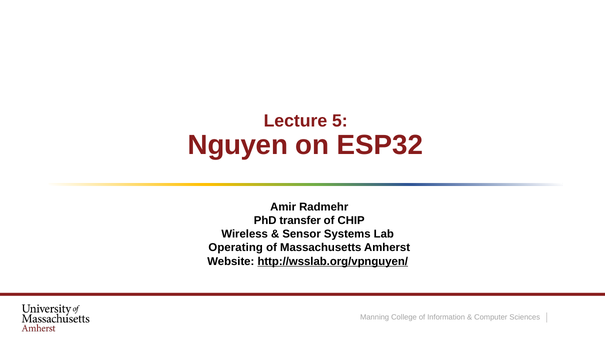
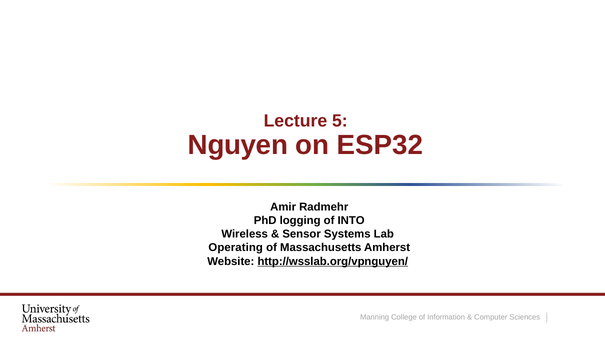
transfer: transfer -> logging
CHIP: CHIP -> INTO
